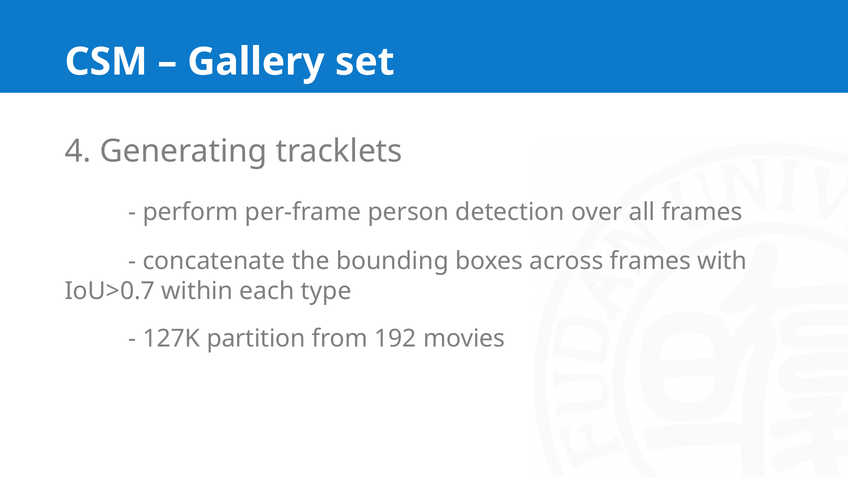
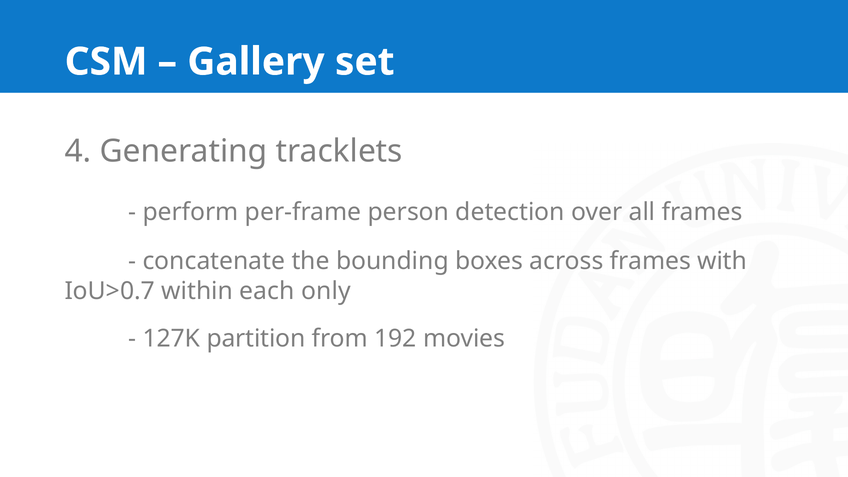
type: type -> only
